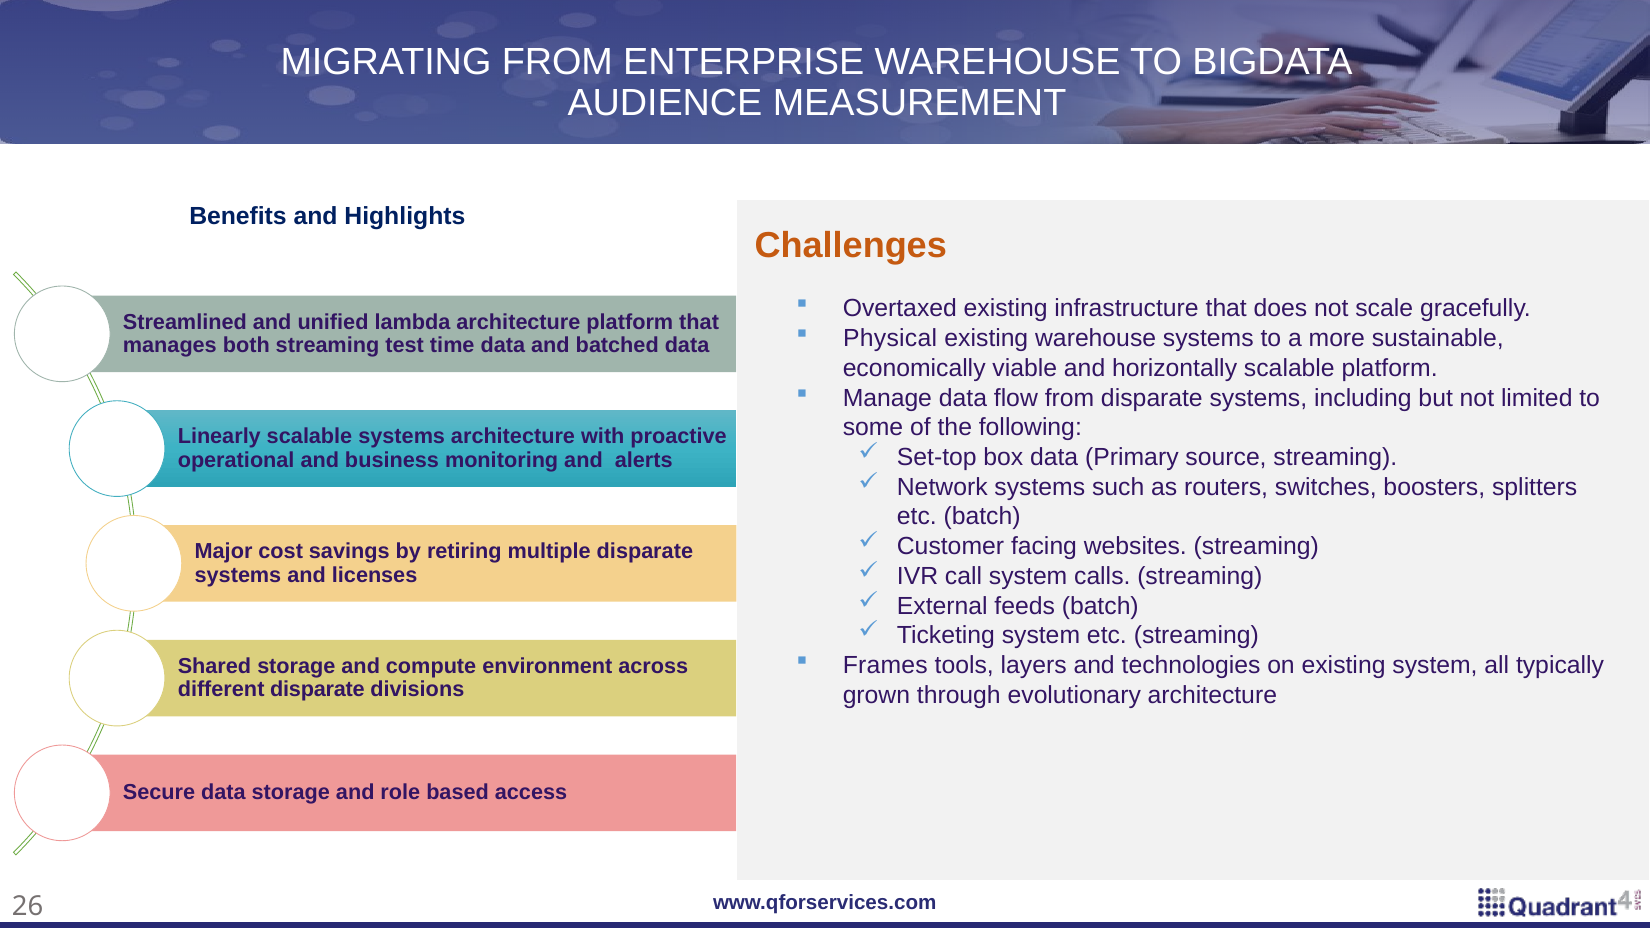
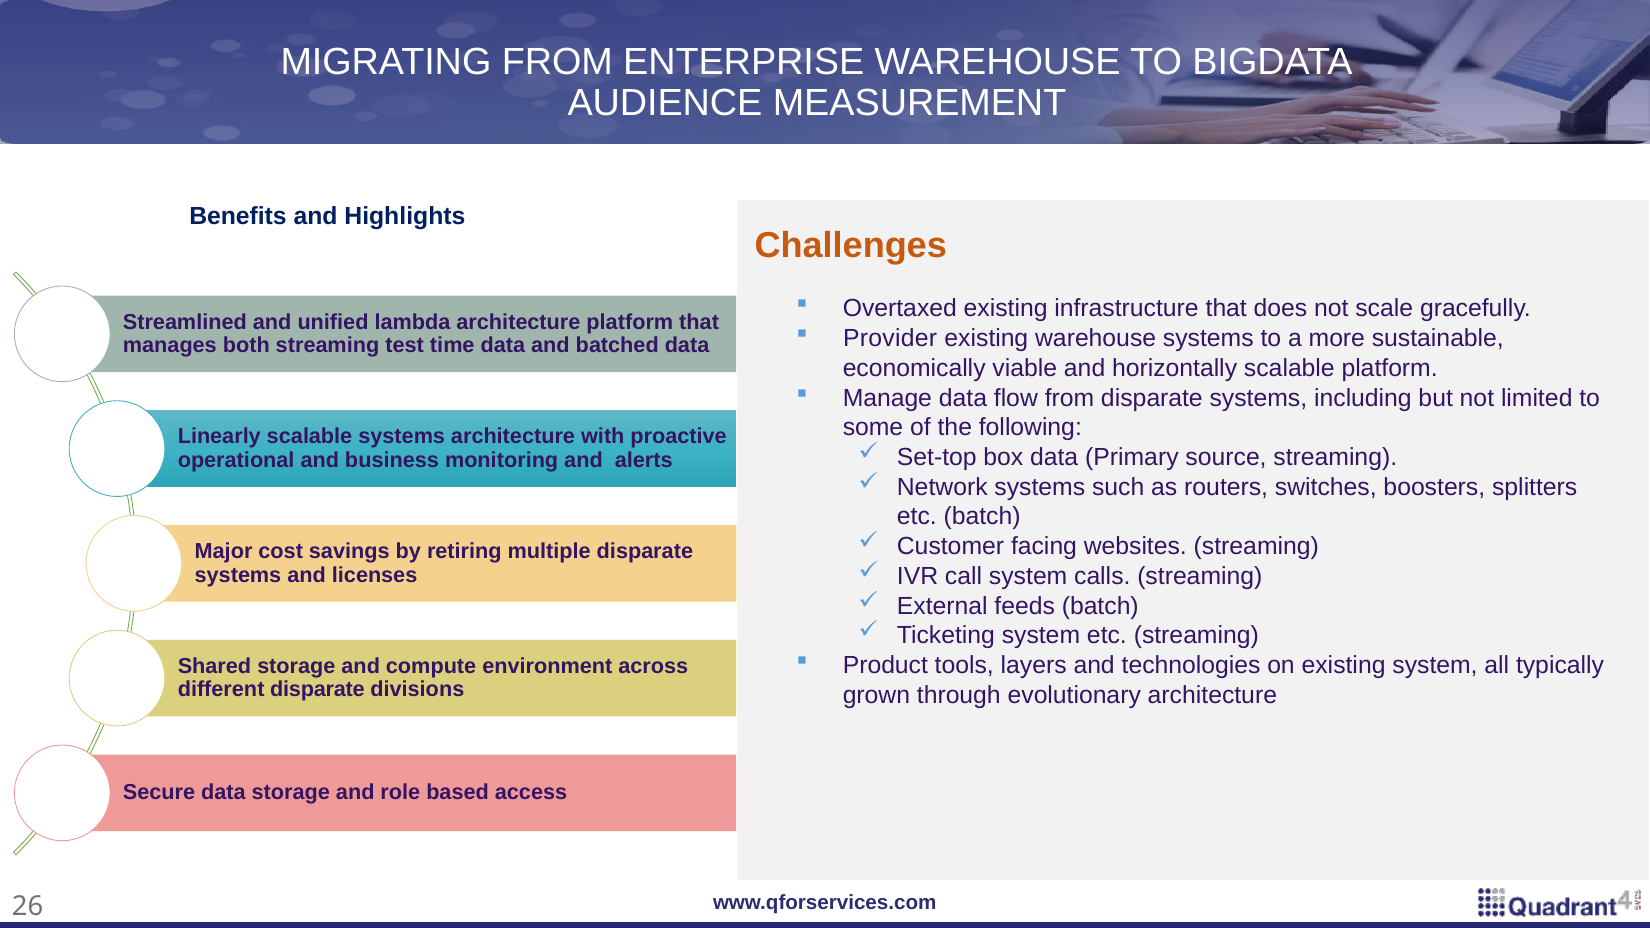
Physical: Physical -> Provider
Frames: Frames -> Product
